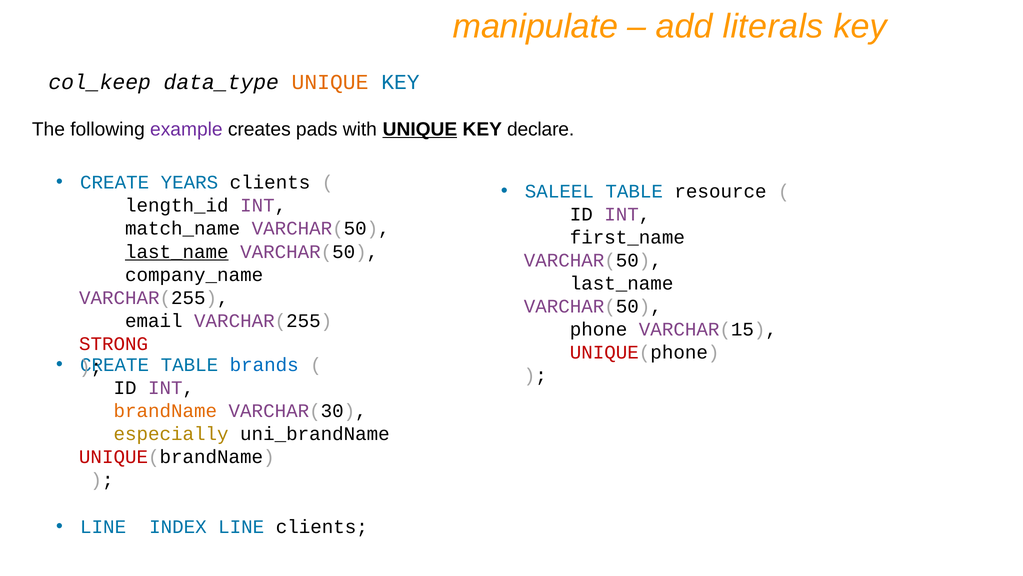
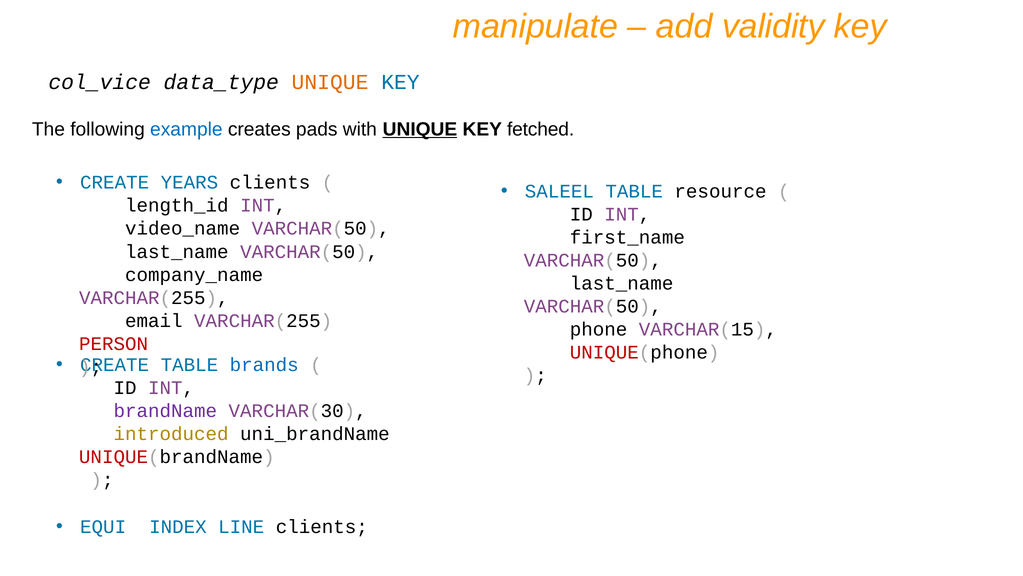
literals: literals -> validity
col_keep: col_keep -> col_vice
example colour: purple -> blue
declare: declare -> fetched
match_name: match_name -> video_name
last_name at (177, 251) underline: present -> none
STRONG: STRONG -> PERSON
brandName colour: orange -> purple
especially: especially -> introduced
LINE at (103, 526): LINE -> EQUI
